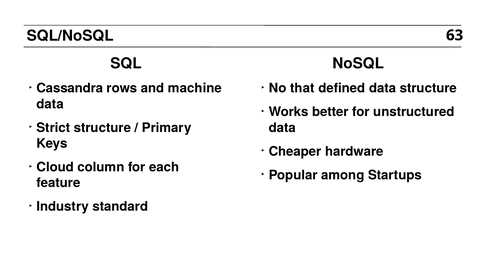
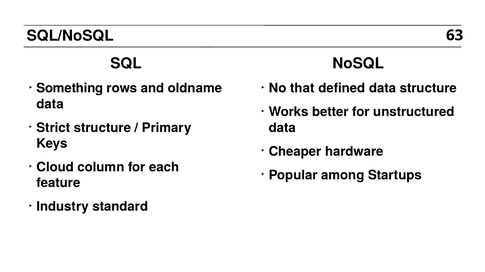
Cassandra: Cassandra -> Something
machine: machine -> oldname
